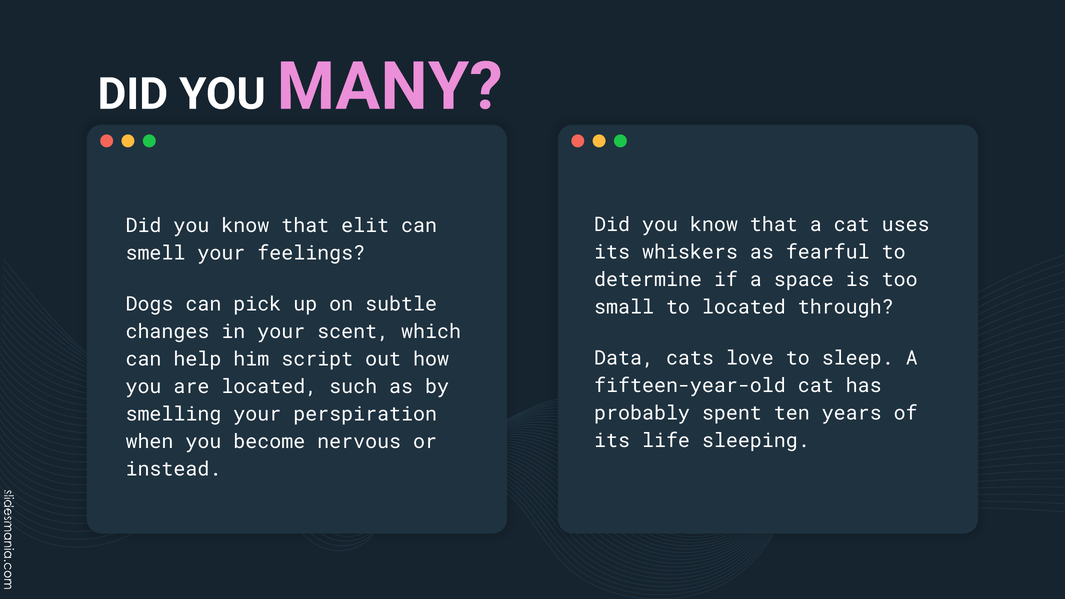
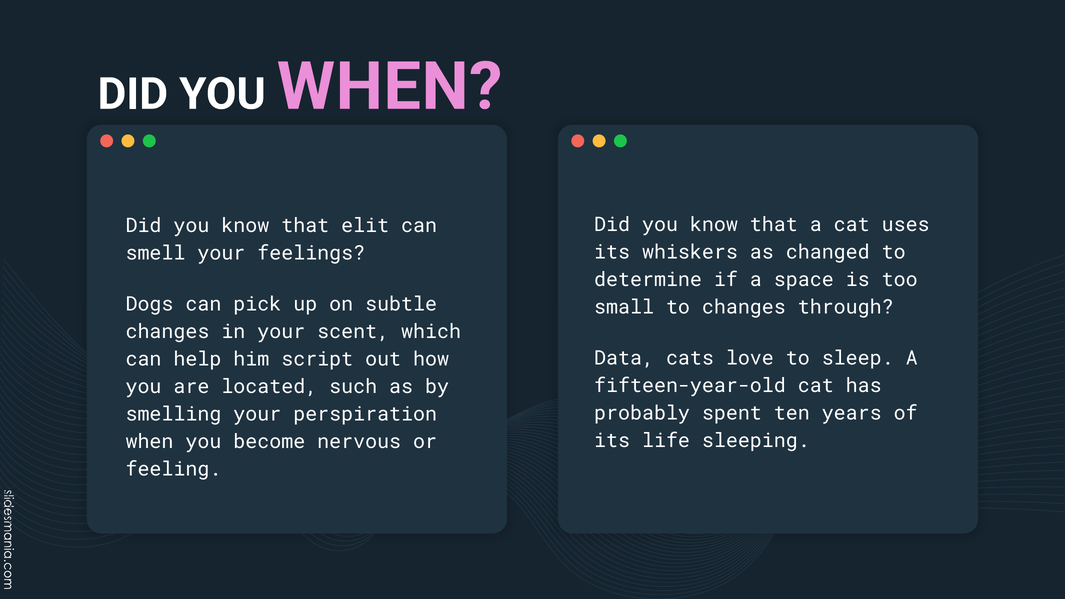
YOU MANY: MANY -> WHEN
fearful: fearful -> changed
to located: located -> changes
instead: instead -> feeling
